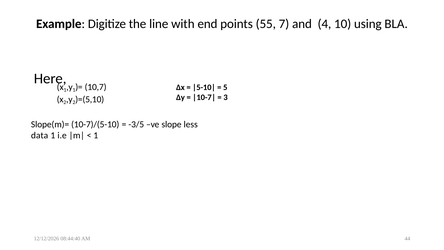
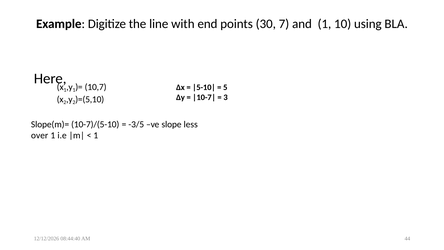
55: 55 -> 30
and 4: 4 -> 1
data: data -> over
